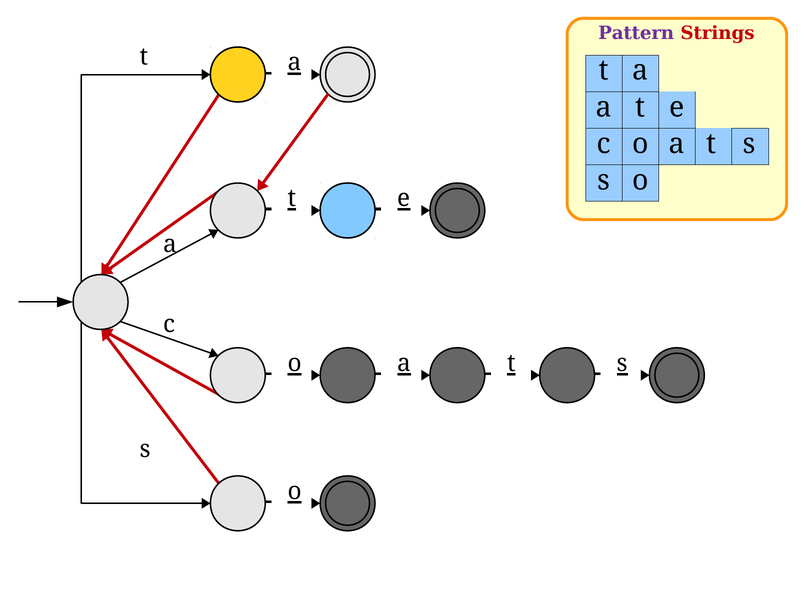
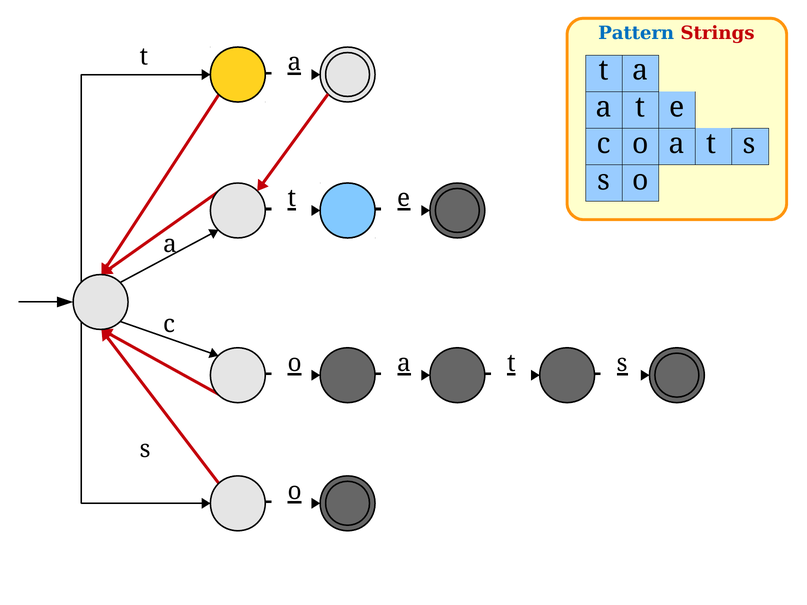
Pattern colour: purple -> blue
